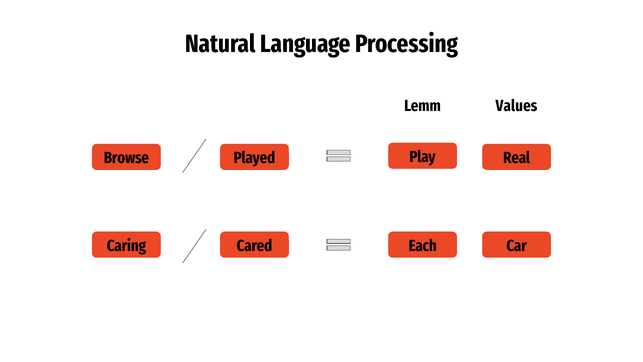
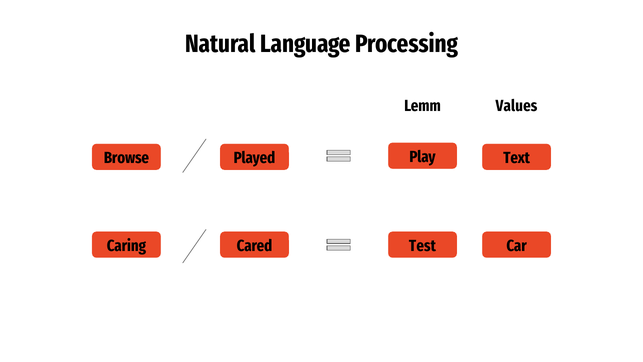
Real: Real -> Text
Each: Each -> Test
